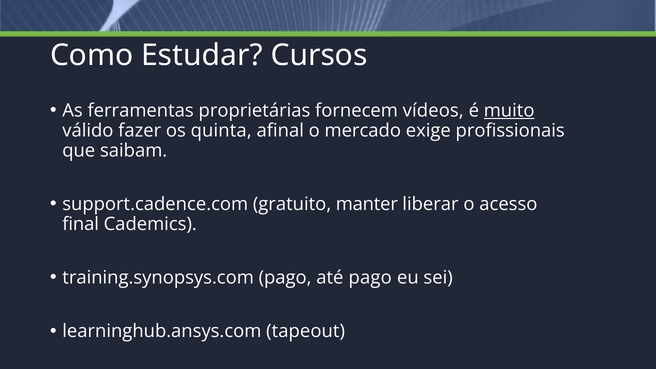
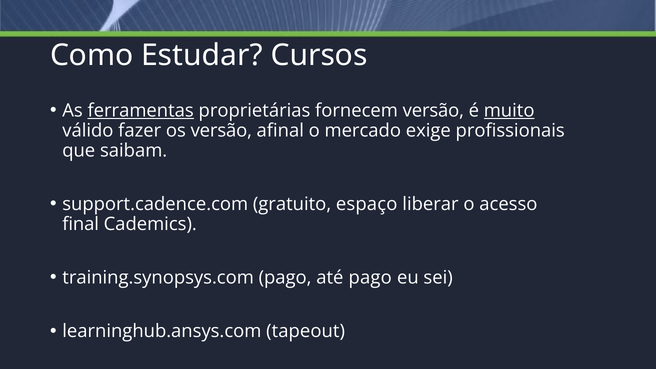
ferramentas underline: none -> present
fornecem vídeos: vídeos -> versão
os quinta: quinta -> versão
manter: manter -> espaço
